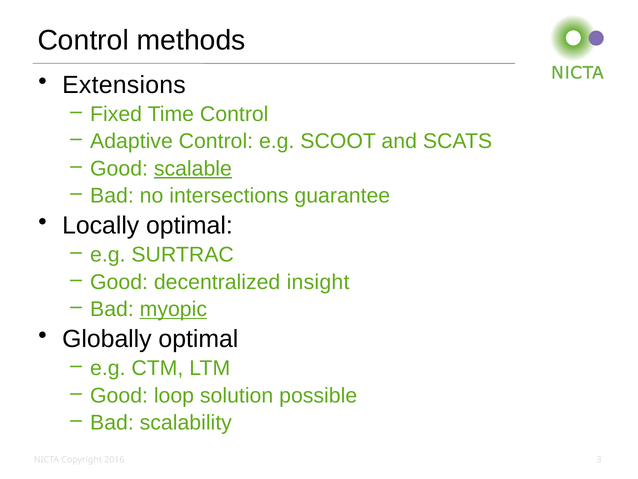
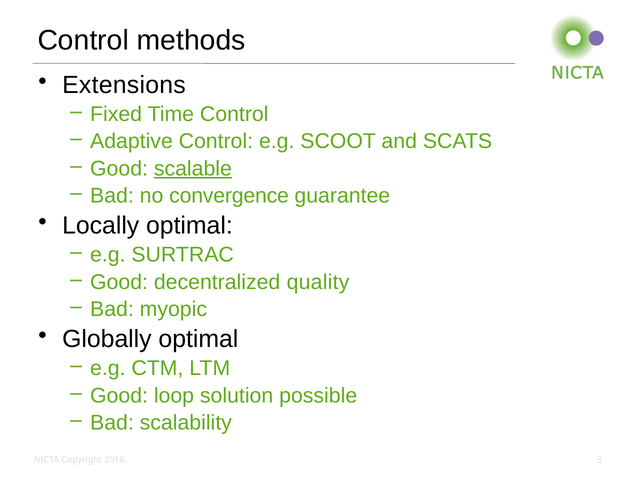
intersections: intersections -> convergence
insight: insight -> quality
myopic underline: present -> none
